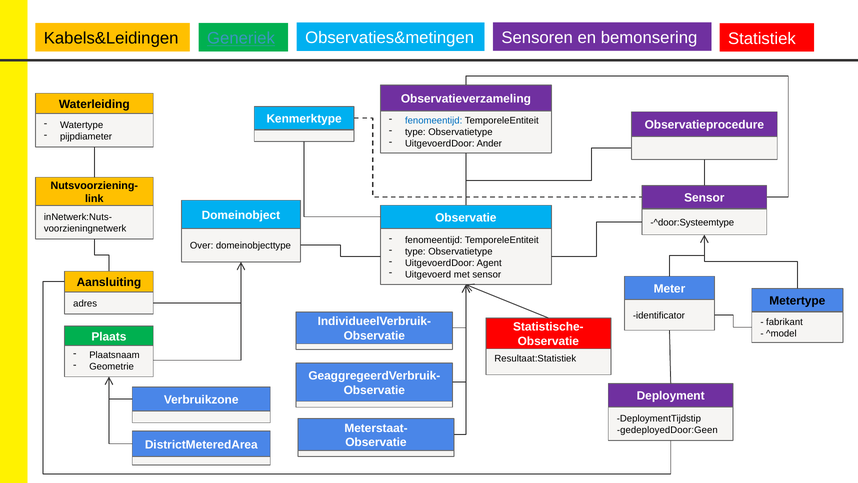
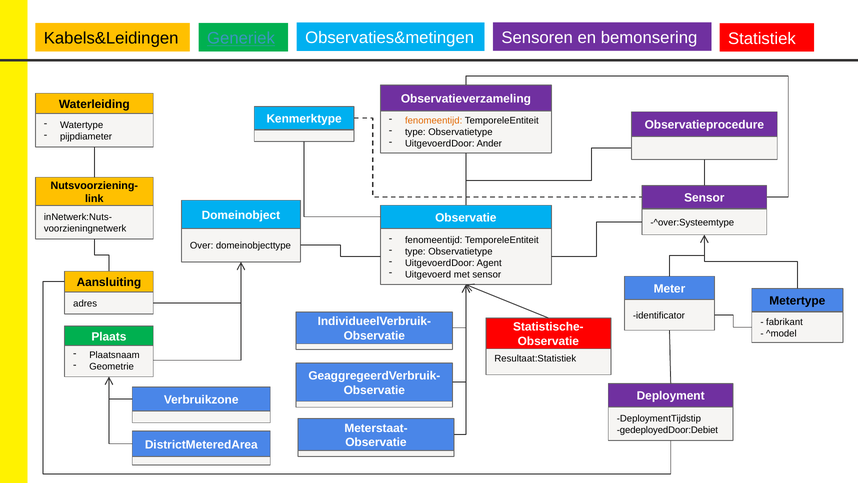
fenomeentijd at (434, 121) colour: blue -> orange
-^door:Systeemtype: -^door:Systeemtype -> -^over:Systeemtype
gedeployedDoor:Geen: gedeployedDoor:Geen -> gedeployedDoor:Debiet
